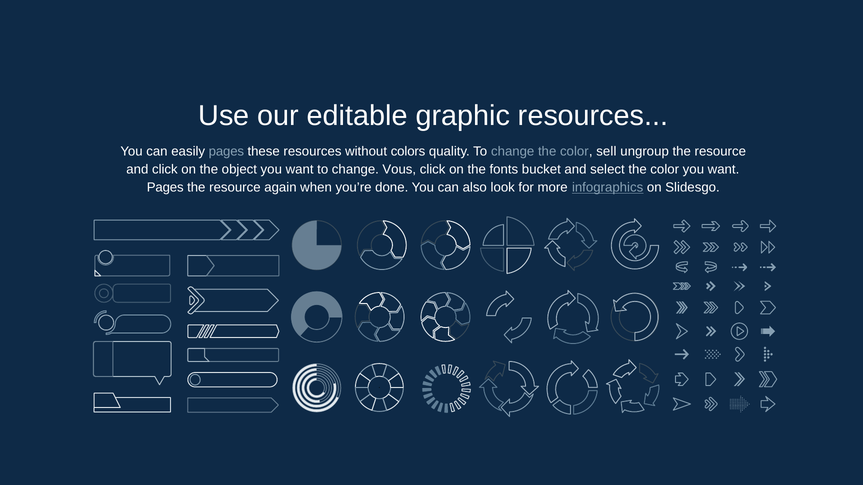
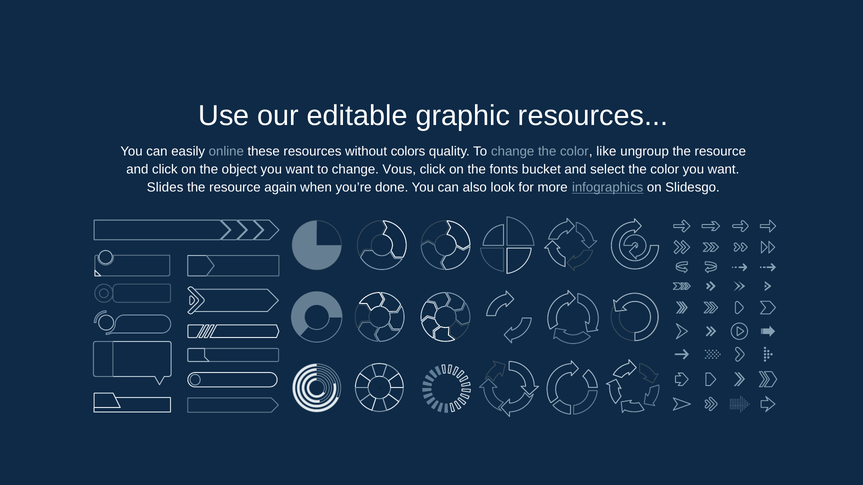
easily pages: pages -> online
sell: sell -> like
Pages at (165, 188): Pages -> Slides
